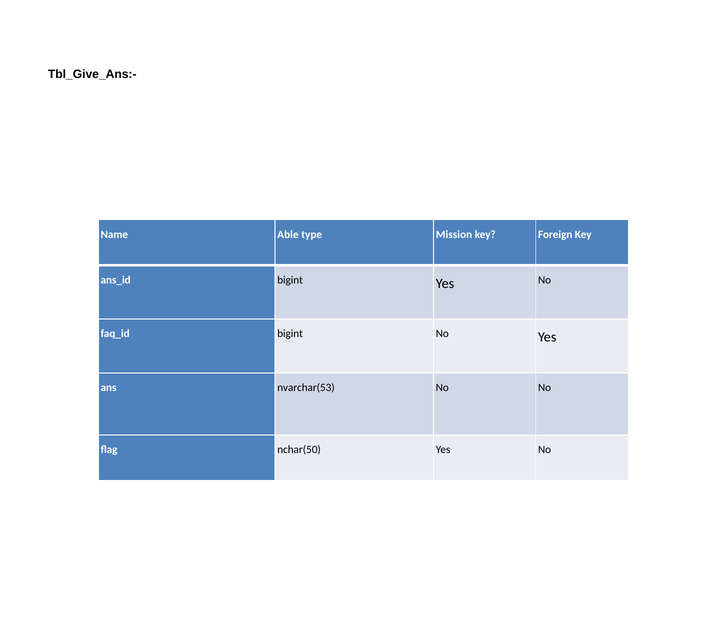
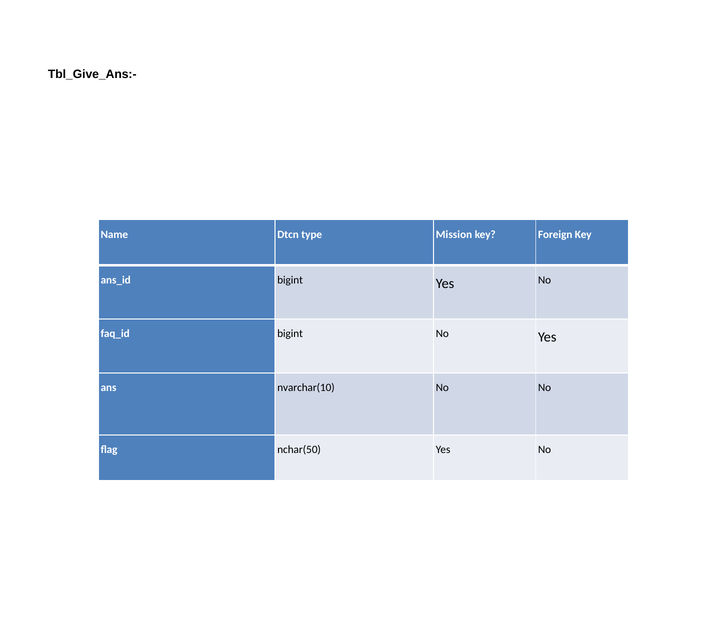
Able: Able -> Dtcn
nvarchar(53: nvarchar(53 -> nvarchar(10
